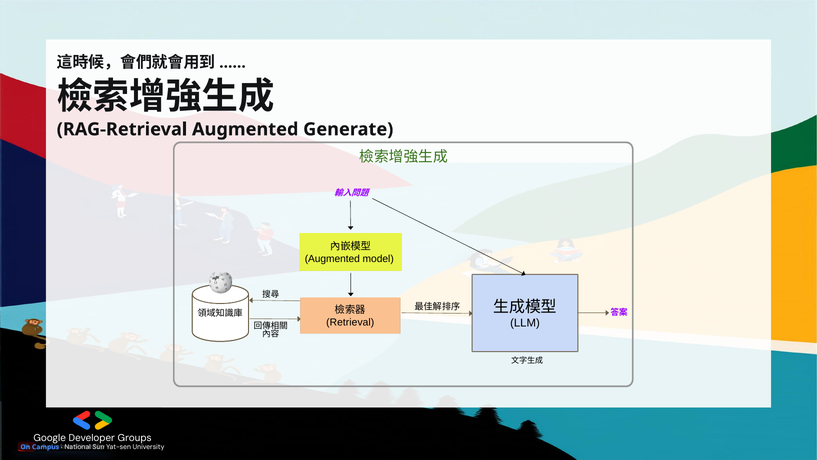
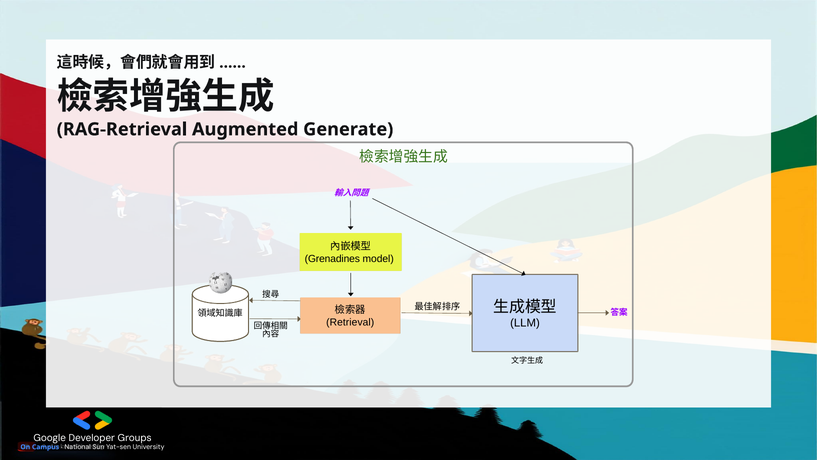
Augmented at (332, 259): Augmented -> Grenadines
